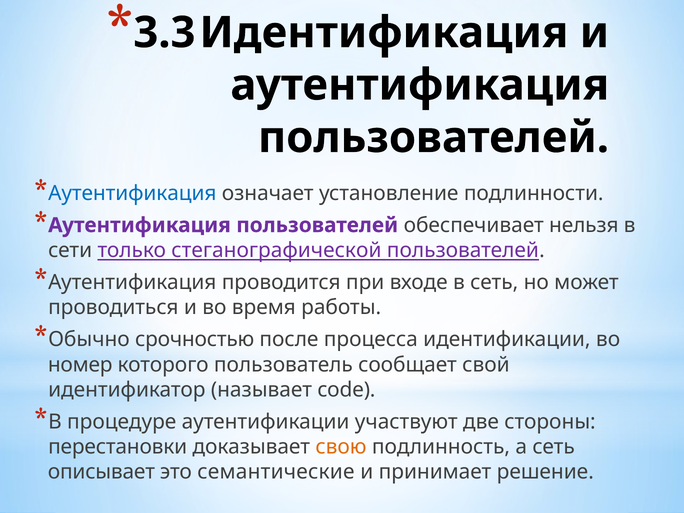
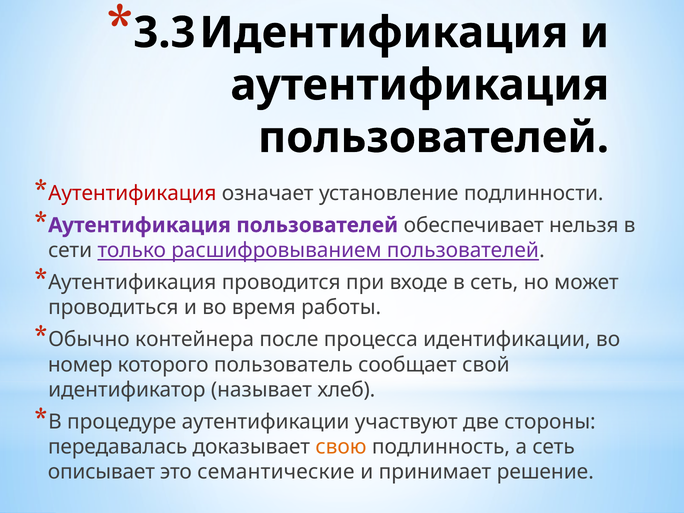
Аутентификация at (132, 193) colour: blue -> red
стеганографической: стеганографической -> расшифровыванием
срочностью: срочностью -> контейнера
code: code -> хлеб
перестановки: перестановки -> передавалась
